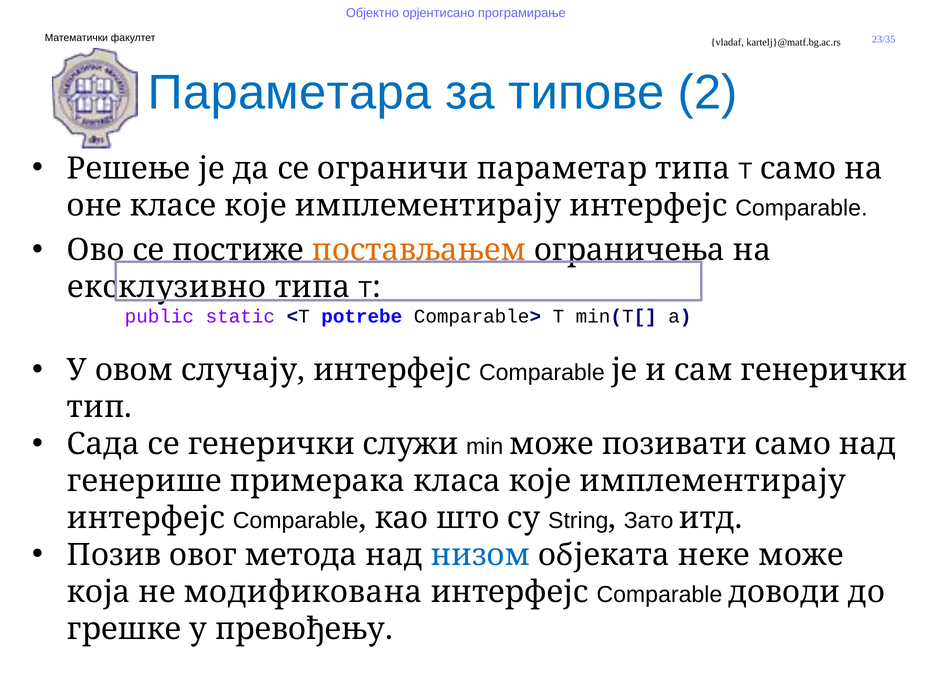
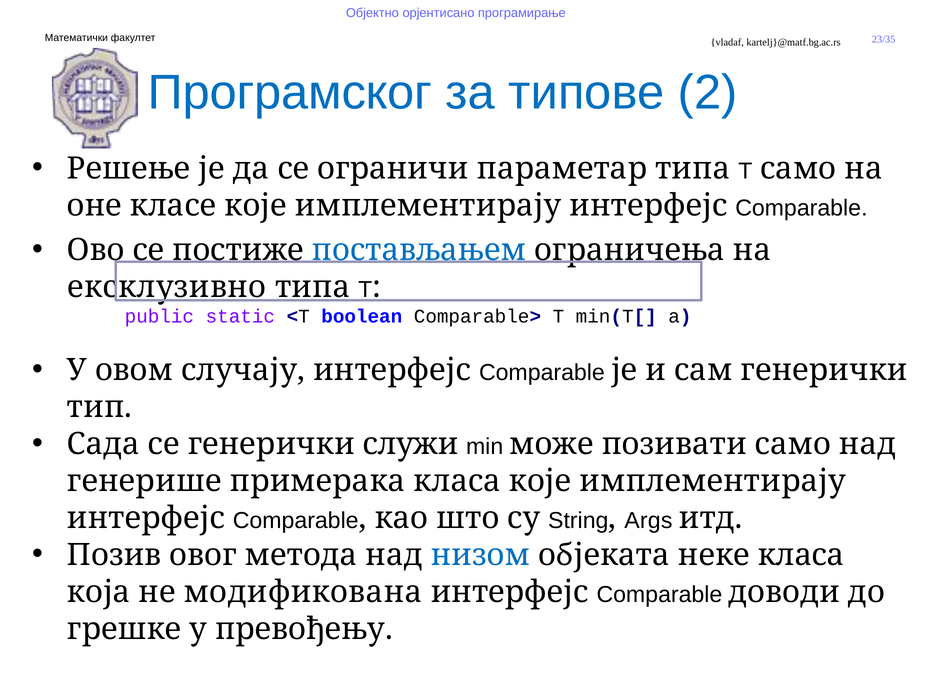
Параметара: Параметара -> Програмског
постављањем colour: orange -> blue
potrebe: potrebe -> boolean
Зато: Зато -> Args
неке може: може -> класа
